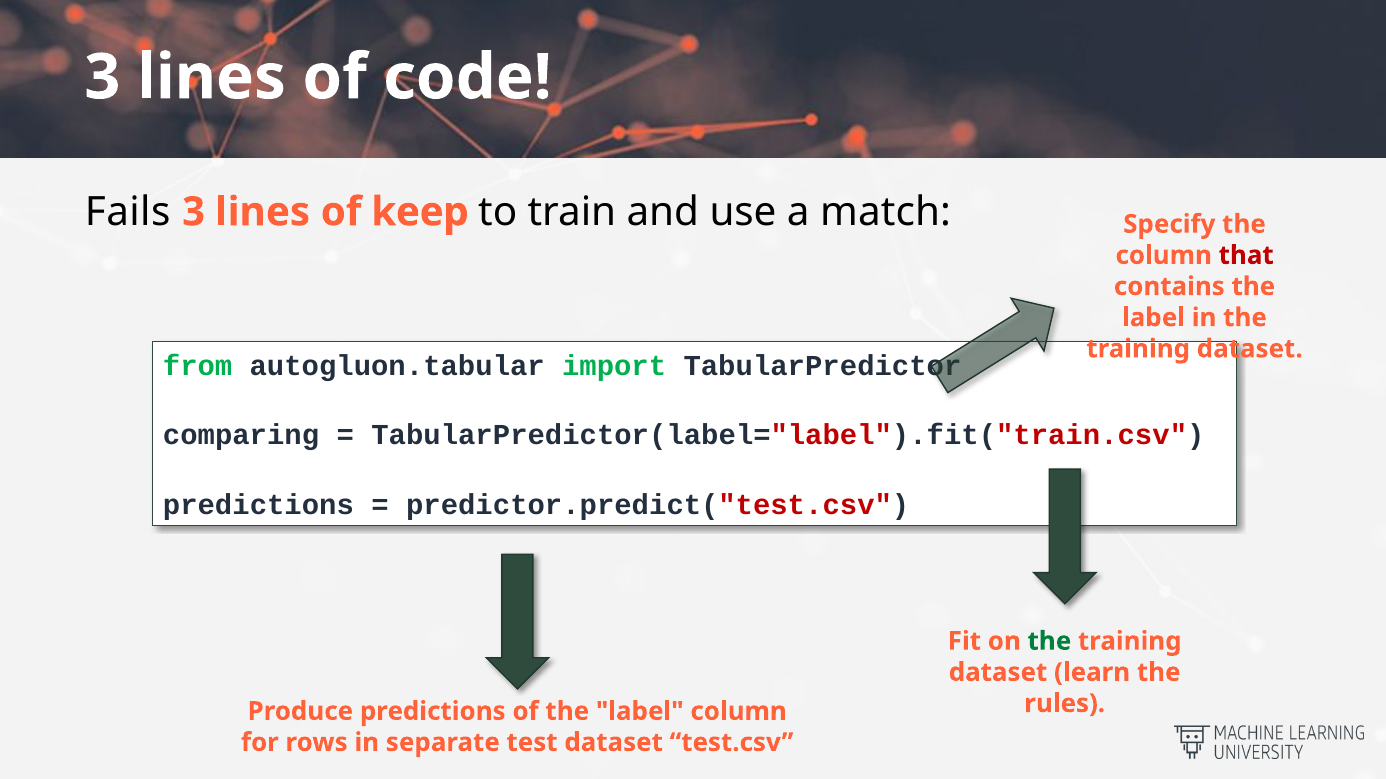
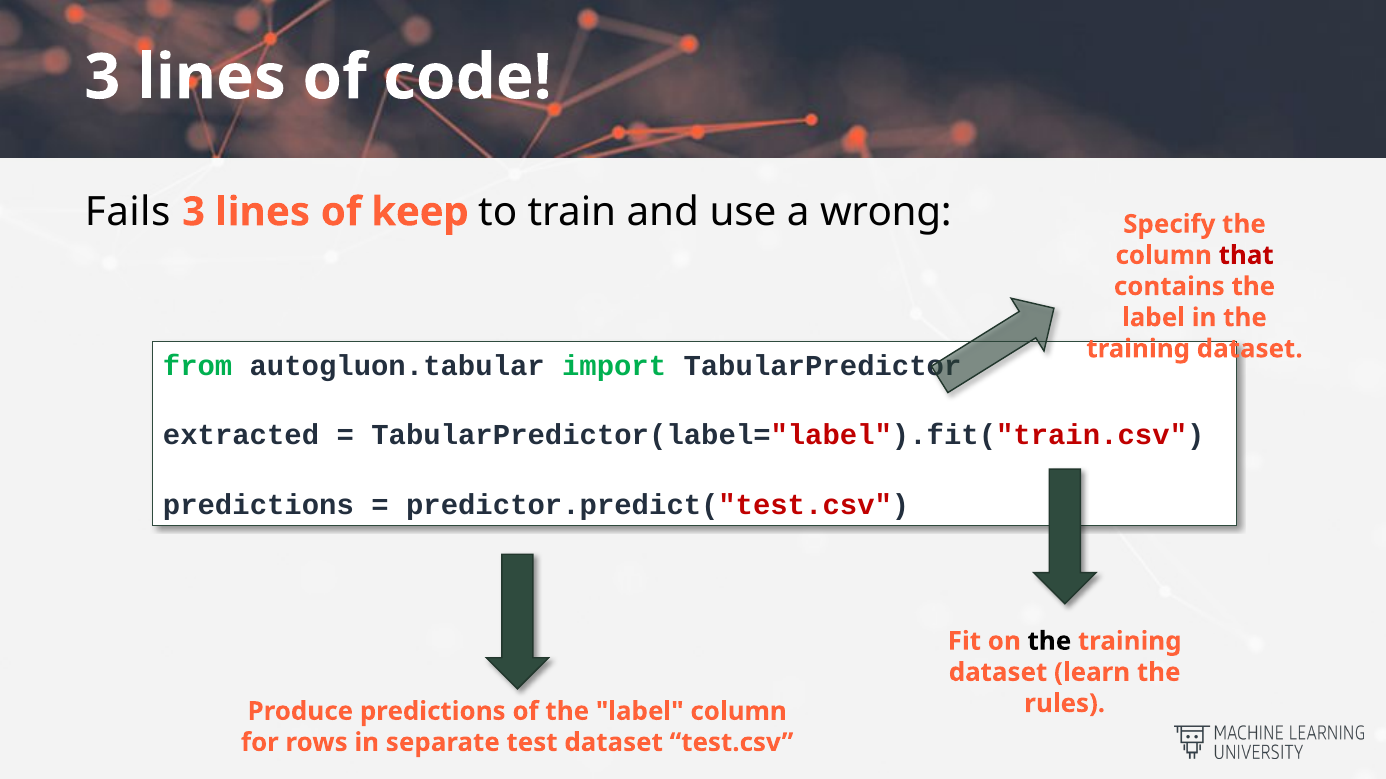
match: match -> wrong
comparing: comparing -> extracted
the at (1049, 642) colour: green -> black
